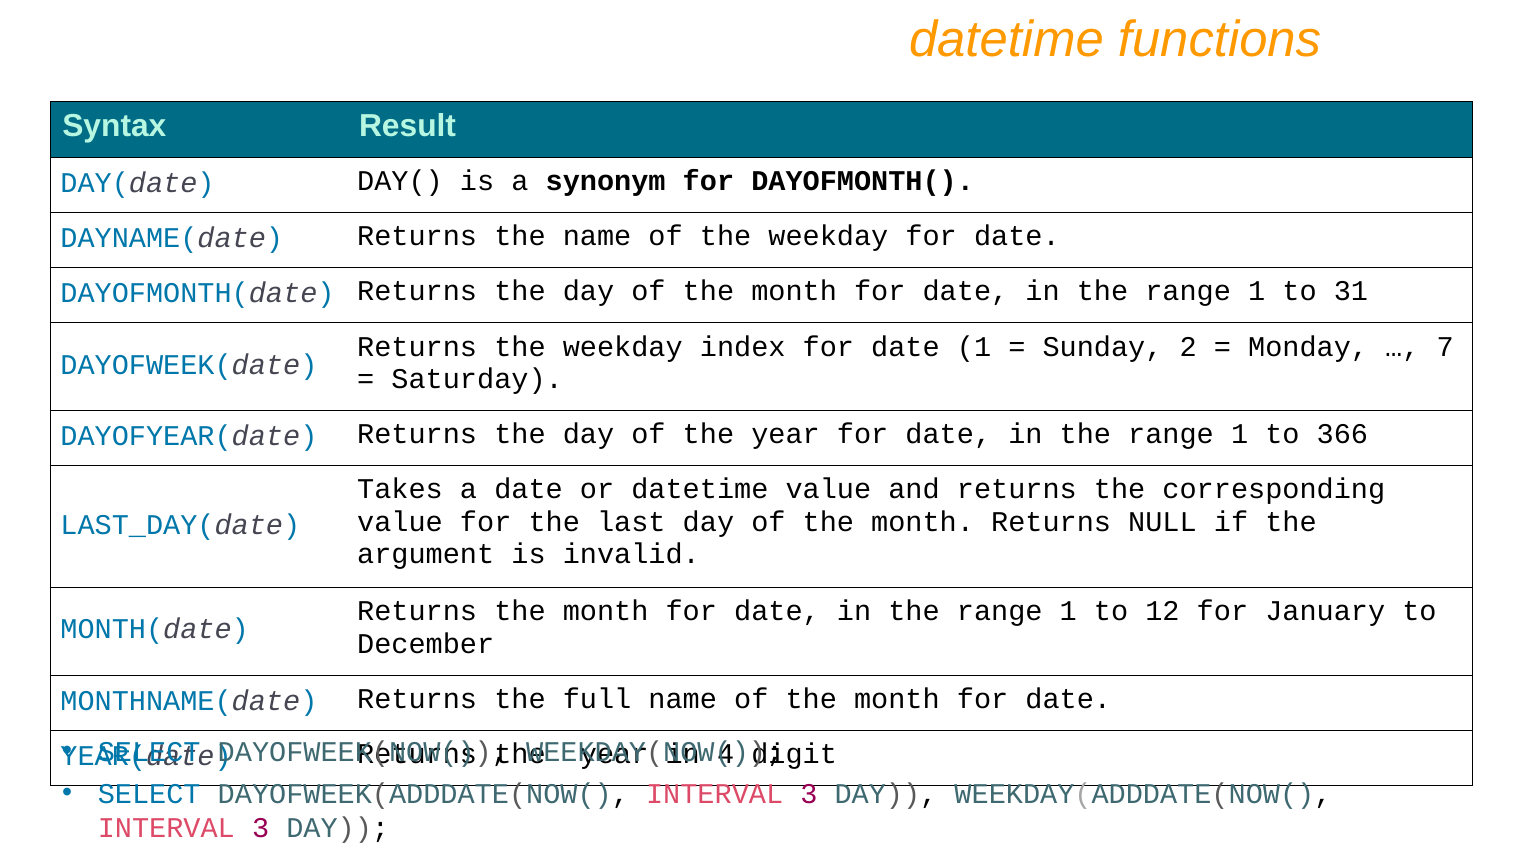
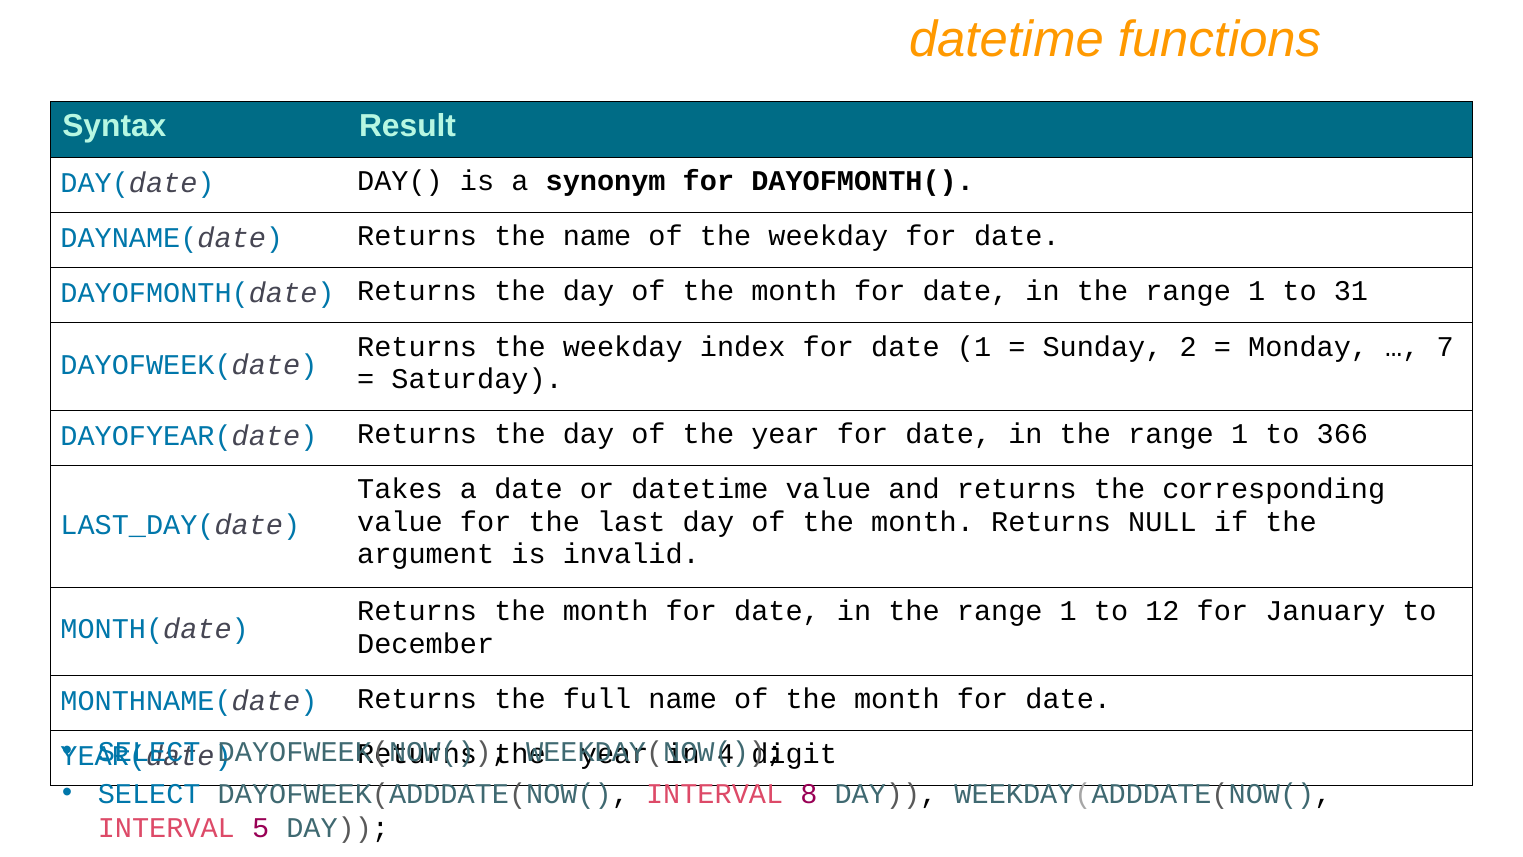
DAYOFWEEK(ADDDATE(NOW( INTERVAL 3: 3 -> 8
3 at (261, 828): 3 -> 5
